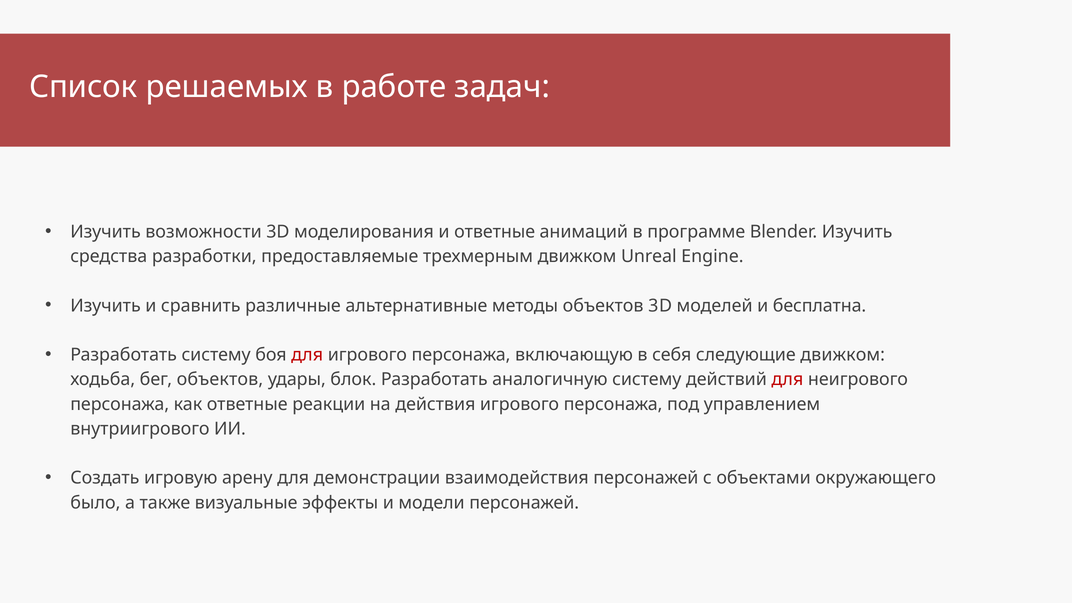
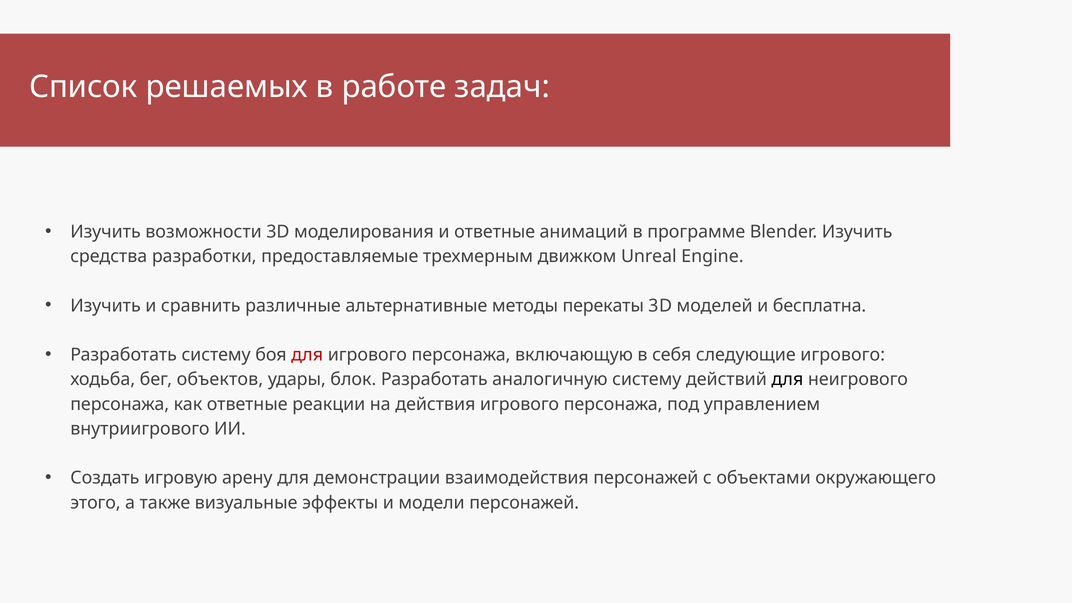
методы объектов: объектов -> перекаты
следующие движком: движком -> игрового
для at (787, 380) colour: red -> black
было: было -> этого
